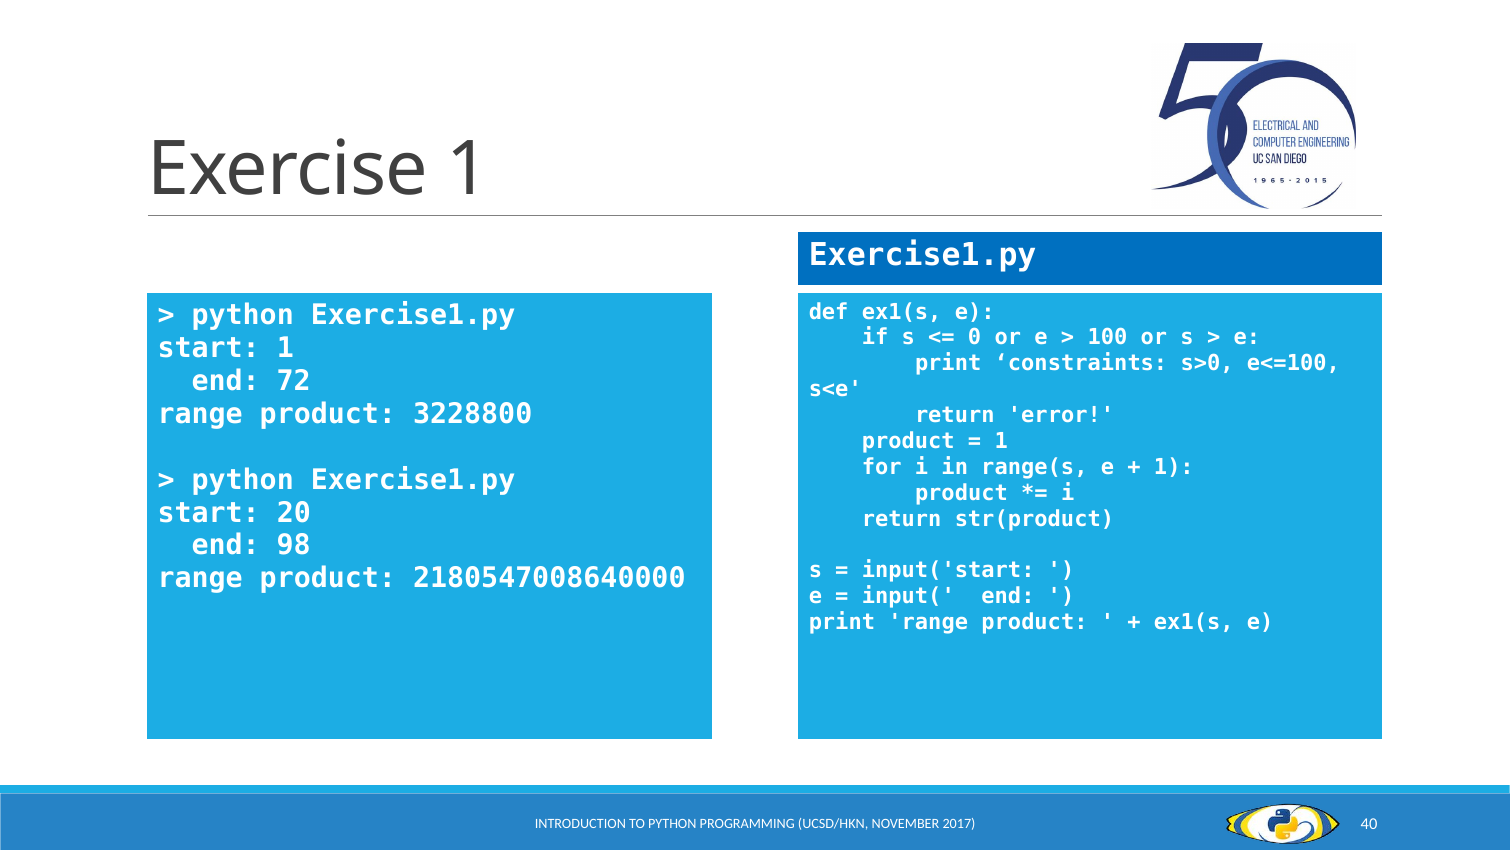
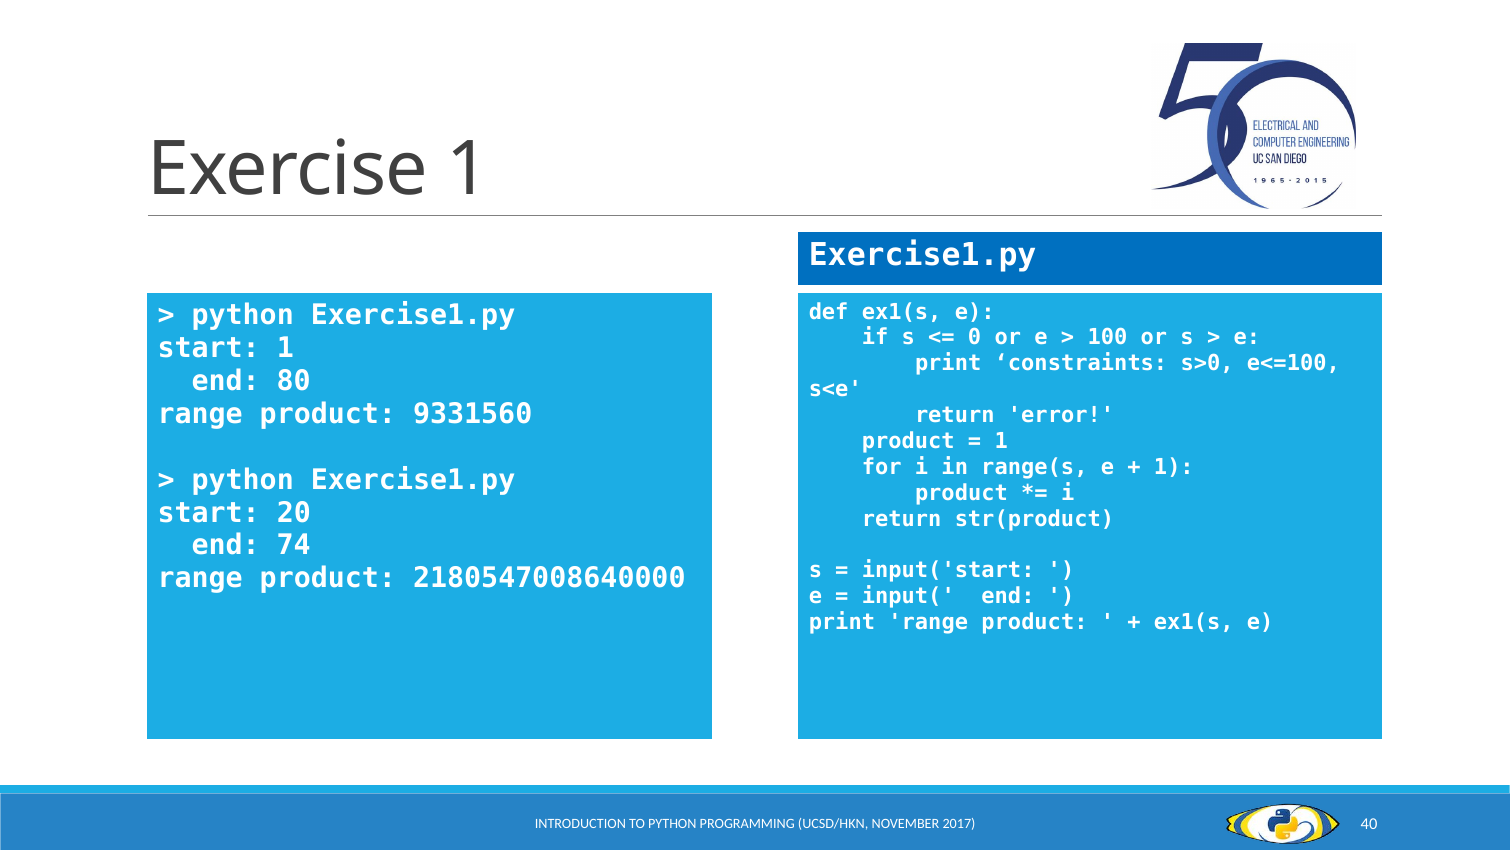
72: 72 -> 80
3228800: 3228800 -> 9331560
98: 98 -> 74
